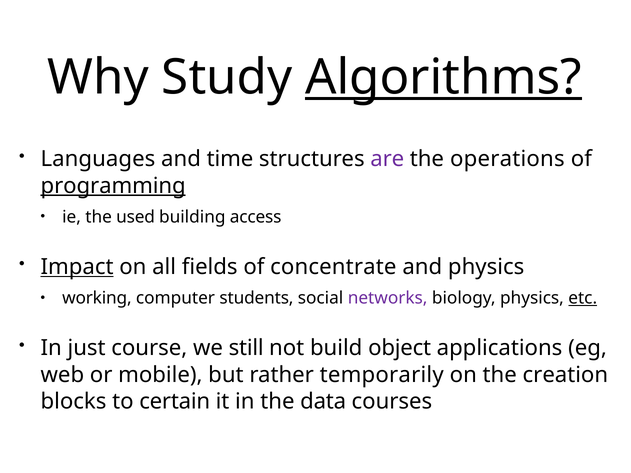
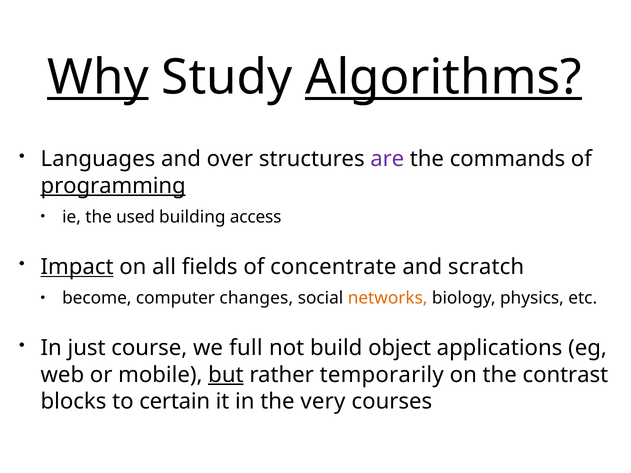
Why underline: none -> present
time: time -> over
operations: operations -> commands
and physics: physics -> scratch
working: working -> become
students: students -> changes
networks colour: purple -> orange
etc underline: present -> none
still: still -> full
but underline: none -> present
creation: creation -> contrast
data: data -> very
